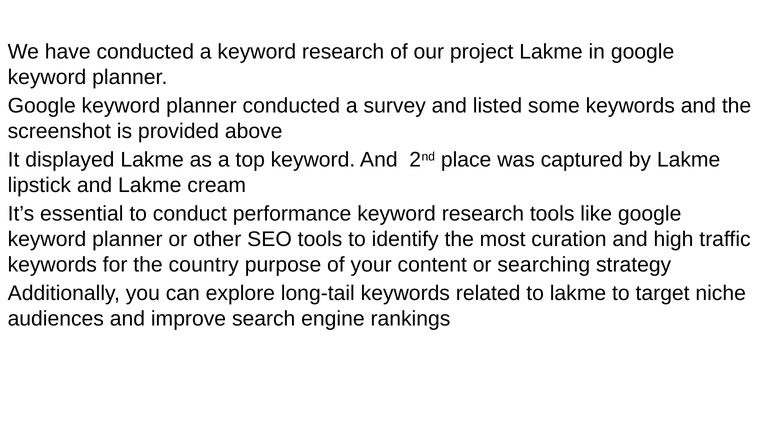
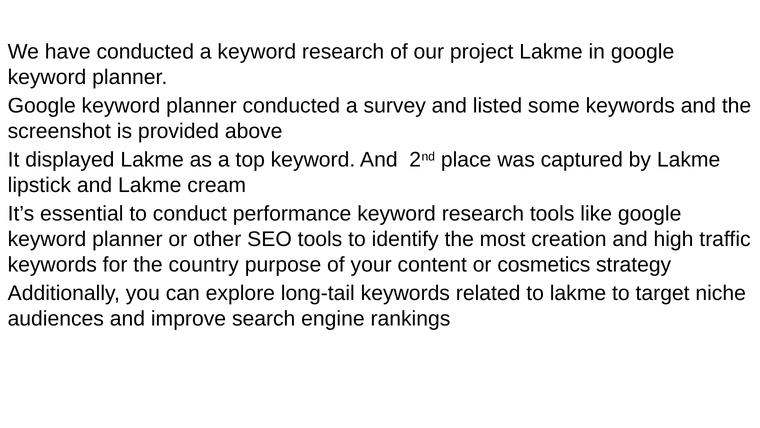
curation: curation -> creation
searching: searching -> cosmetics
